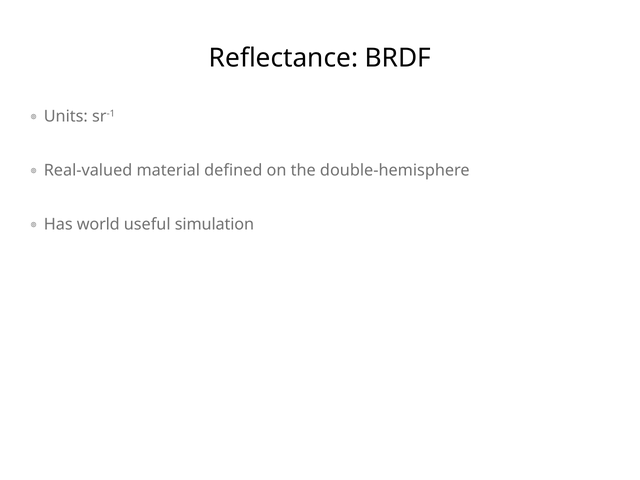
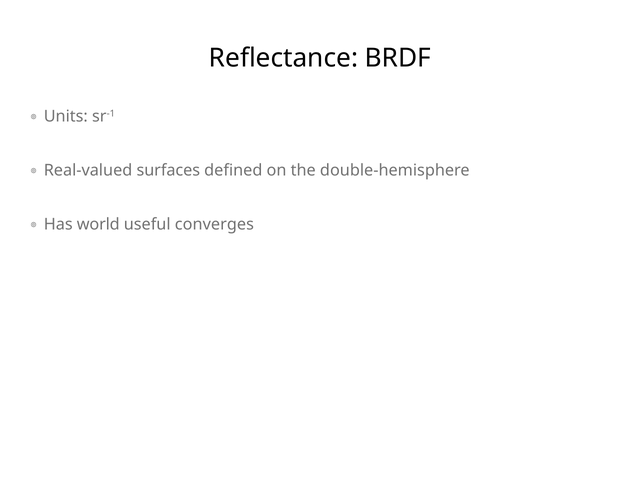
material: material -> surfaces
simulation: simulation -> converges
